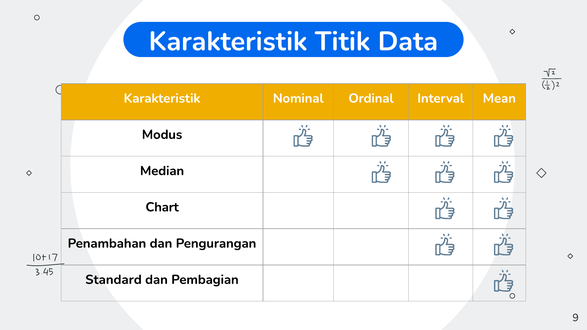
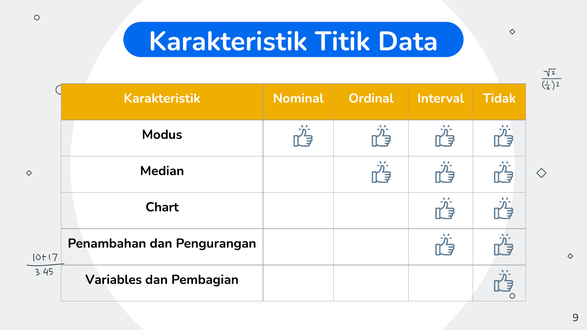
Mean: Mean -> Tidak
Standard: Standard -> Variables
